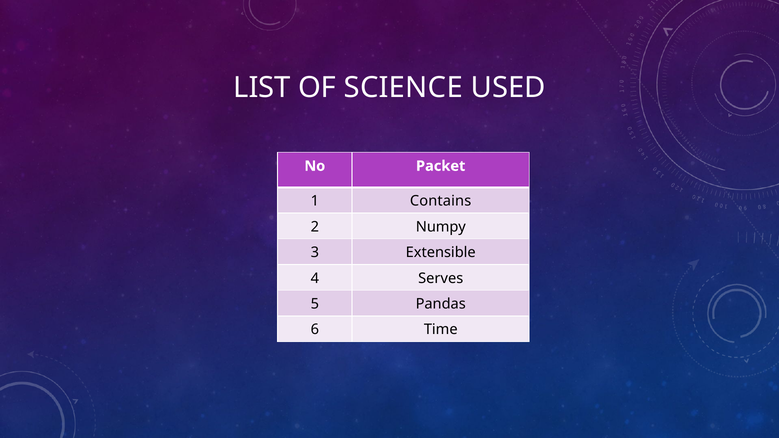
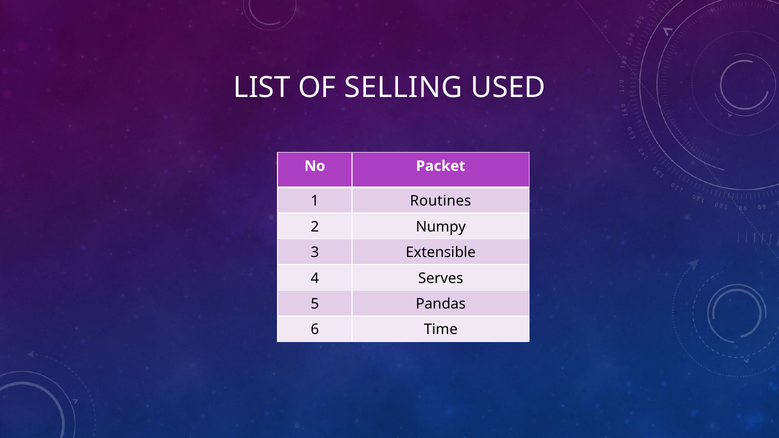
SCIENCE: SCIENCE -> SELLING
Contains: Contains -> Routines
